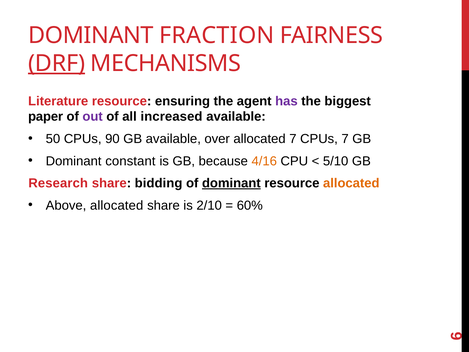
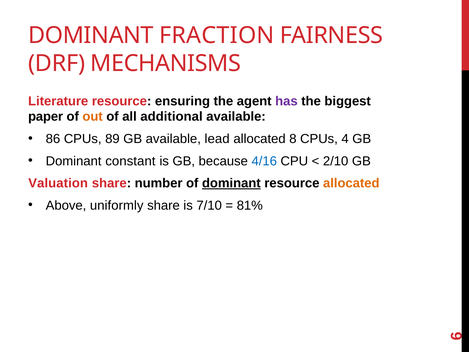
DRF underline: present -> none
out colour: purple -> orange
increased: increased -> additional
50: 50 -> 86
90: 90 -> 89
over: over -> lead
allocated 7: 7 -> 8
CPUs 7: 7 -> 4
4/16 colour: orange -> blue
5/10: 5/10 -> 2/10
Research: Research -> Valuation
bidding: bidding -> number
Above allocated: allocated -> uniformly
2/10: 2/10 -> 7/10
60%: 60% -> 81%
